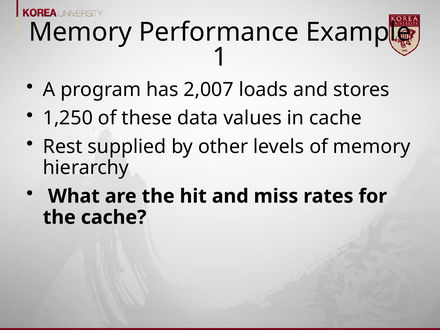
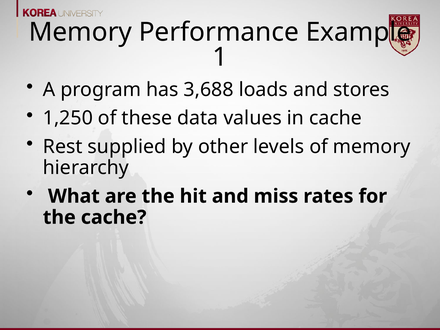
2,007: 2,007 -> 3,688
